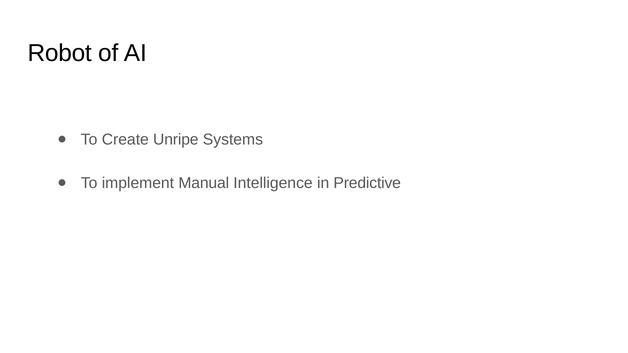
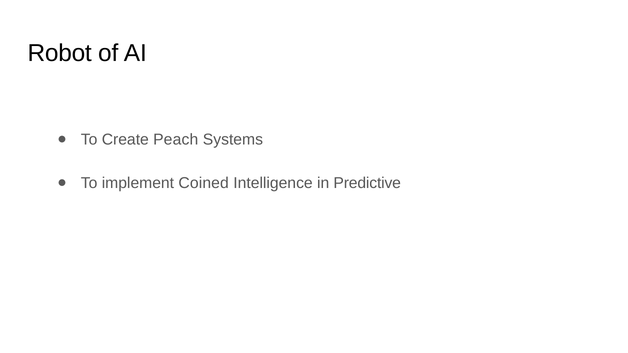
Unripe: Unripe -> Peach
Manual: Manual -> Coined
